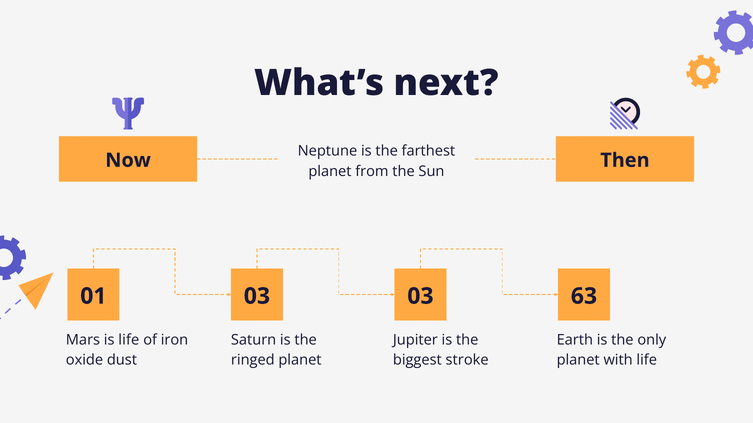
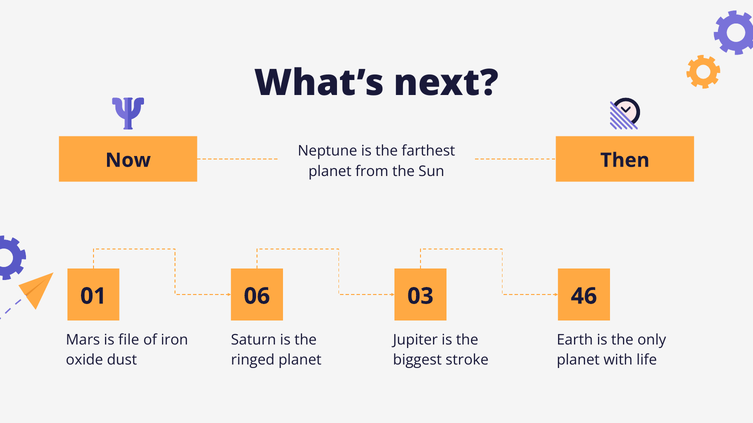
01 03: 03 -> 06
63: 63 -> 46
is life: life -> file
